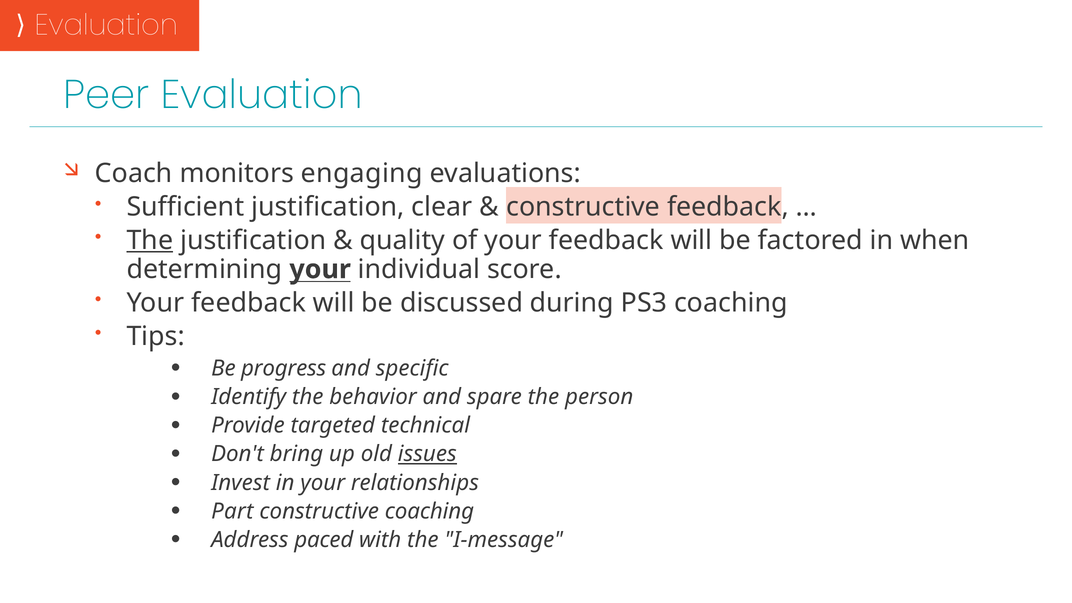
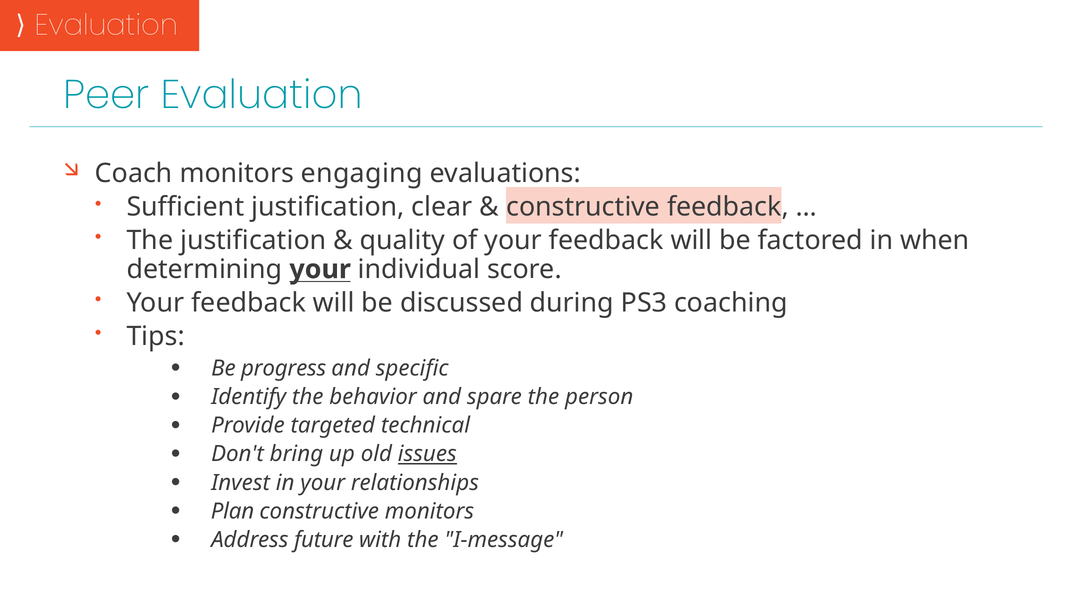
The at (150, 240) underline: present -> none
Part: Part -> Plan
constructive coaching: coaching -> monitors
paced: paced -> future
